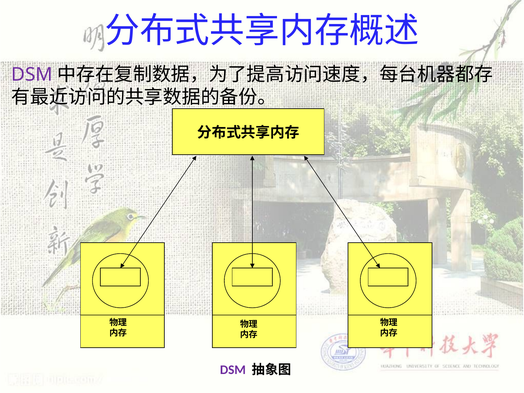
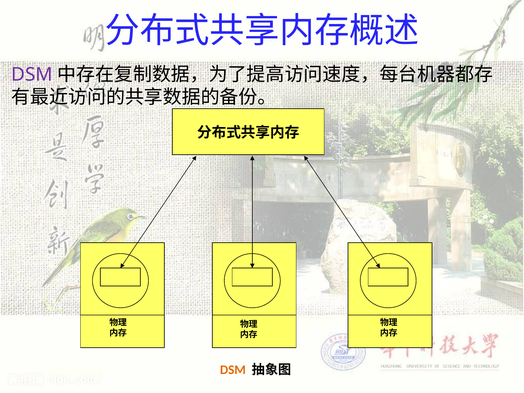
DSM at (233, 370) colour: purple -> orange
